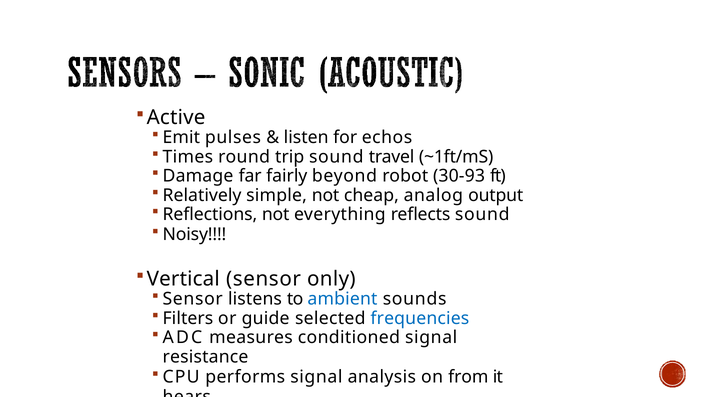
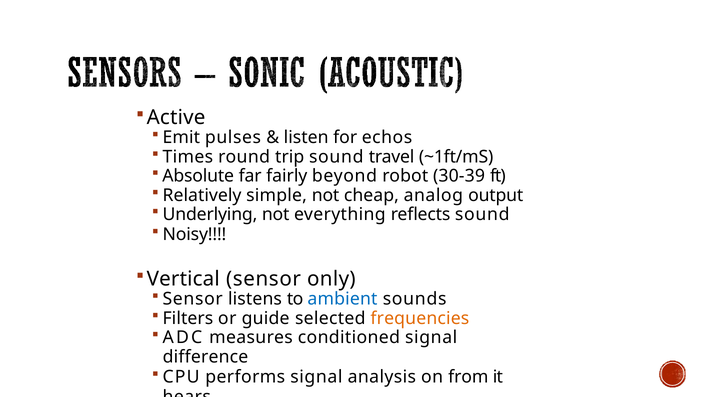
Damage: Damage -> Absolute
30-93: 30-93 -> 30-39
Reflections: Reflections -> Underlying
frequencies colour: blue -> orange
resistance: resistance -> difference
